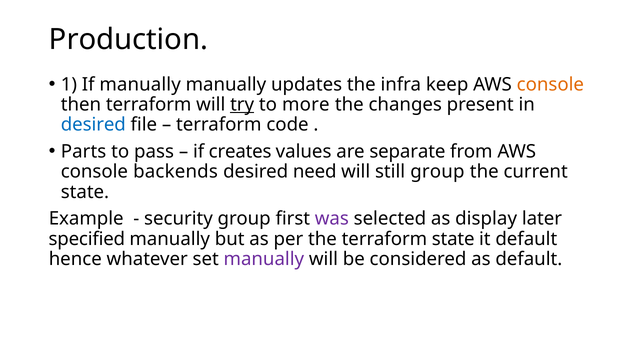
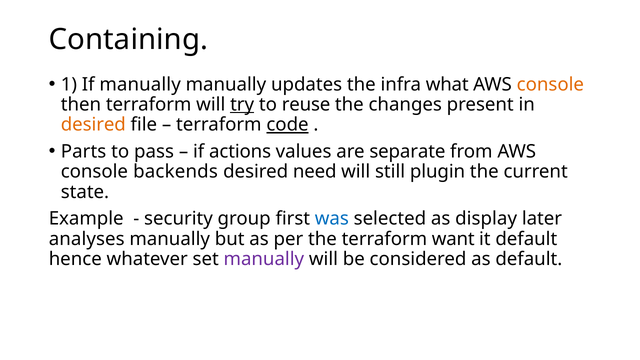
Production: Production -> Containing
keep: keep -> what
more: more -> reuse
desired at (93, 125) colour: blue -> orange
code underline: none -> present
creates: creates -> actions
still group: group -> plugin
was colour: purple -> blue
specified: specified -> analyses
terraform state: state -> want
